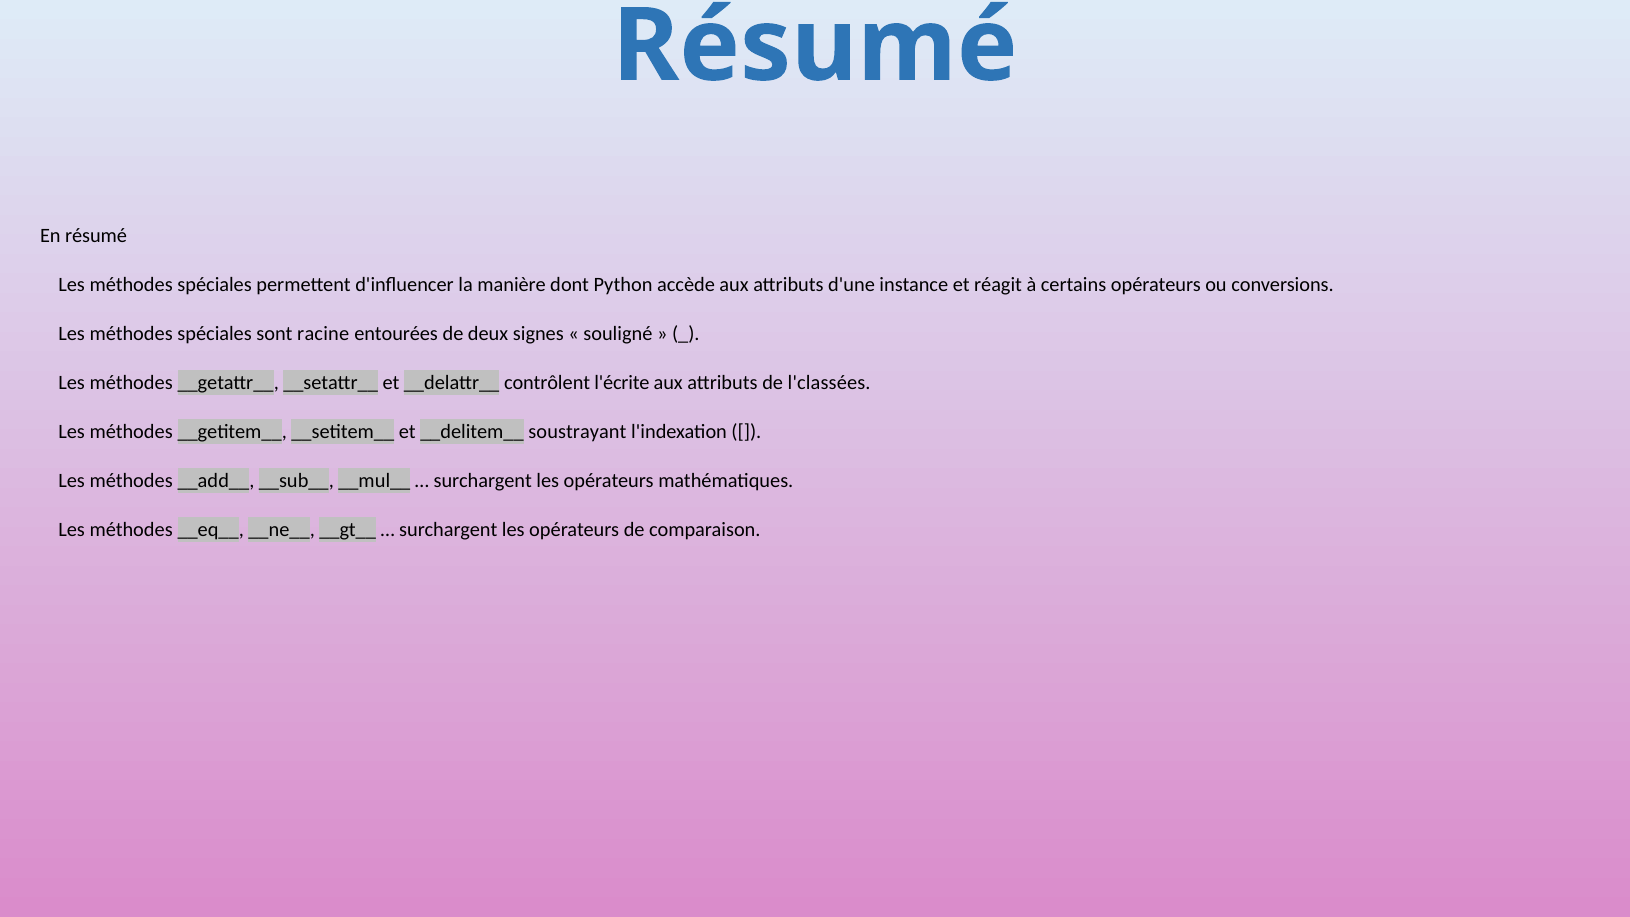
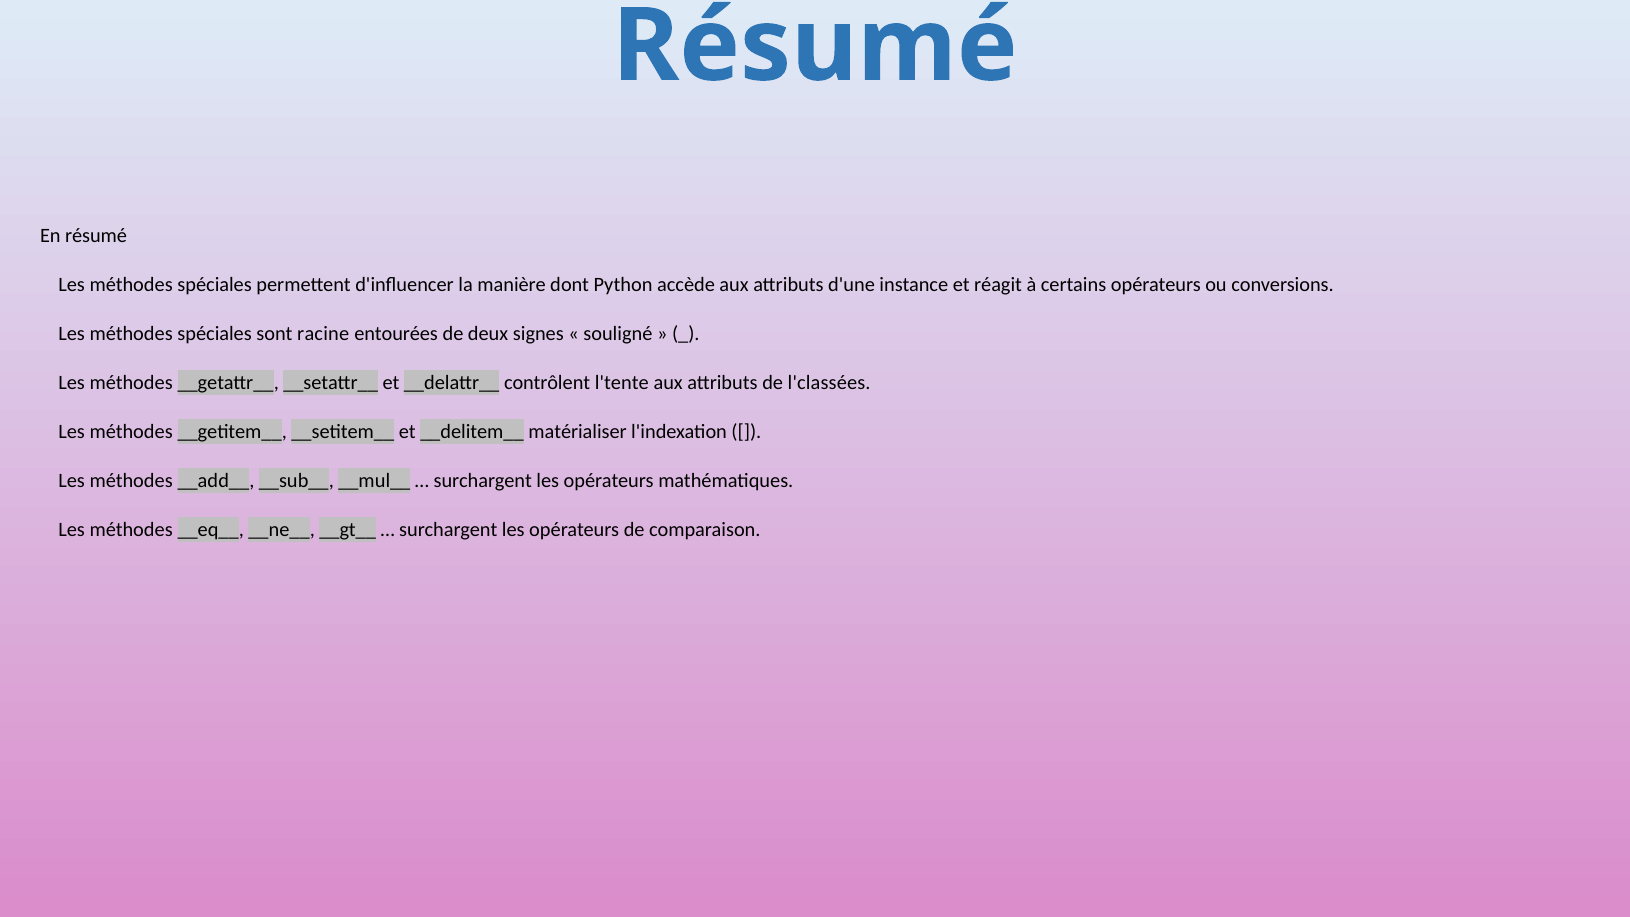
l'écrite: l'écrite -> l'tente
soustrayant: soustrayant -> matérialiser
